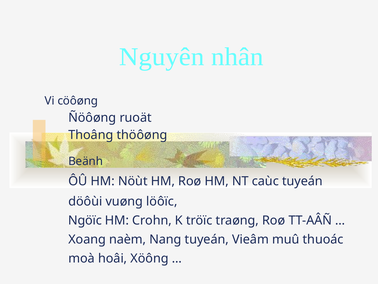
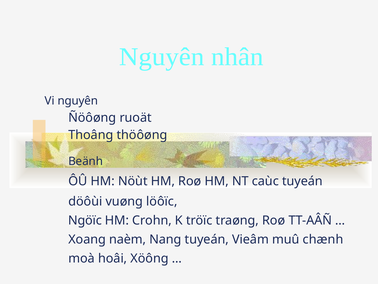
cöôøng: cöôøng -> nguyên
thuoác: thuoác -> chænh
